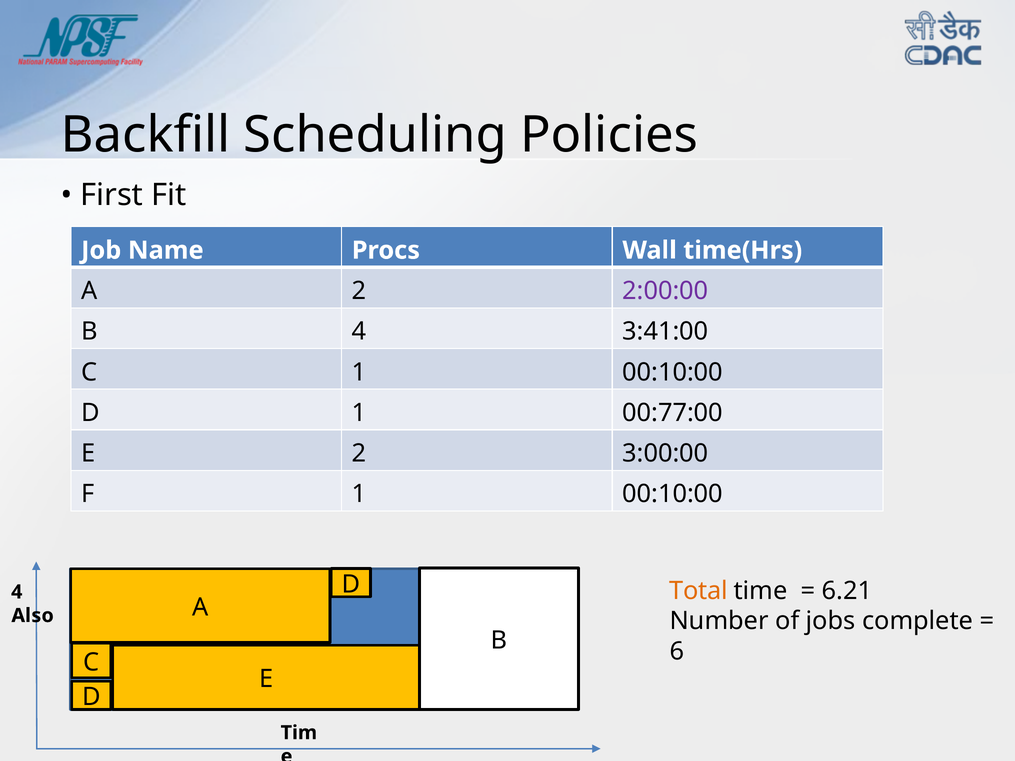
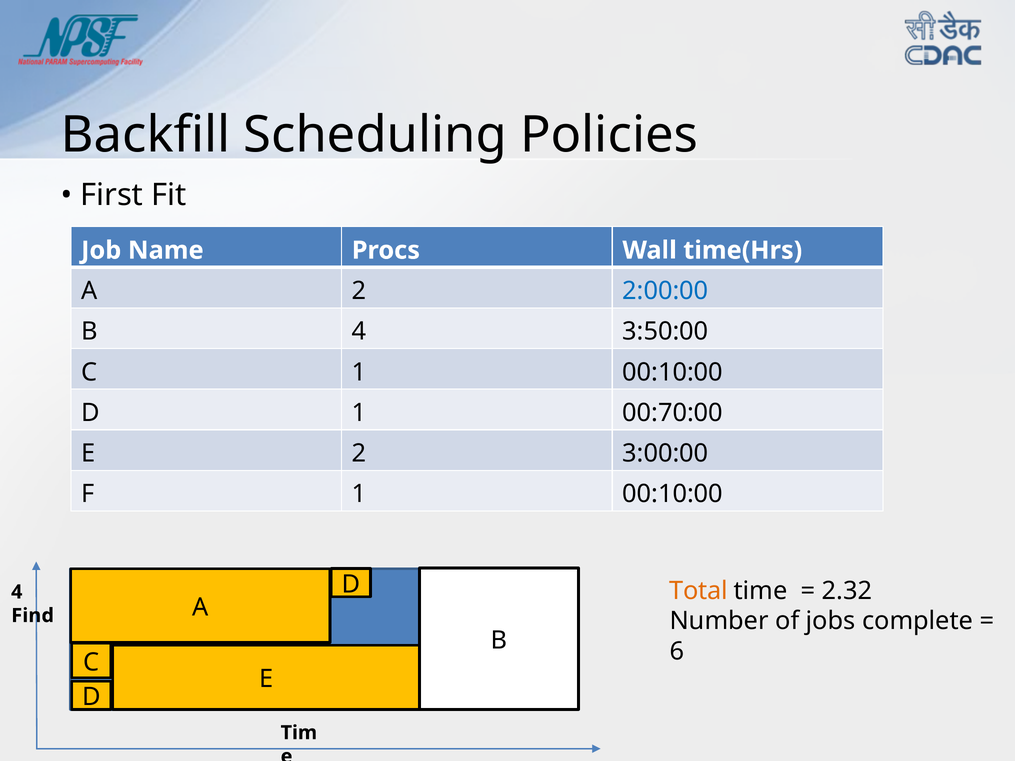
2:00:00 colour: purple -> blue
3:41:00: 3:41:00 -> 3:50:00
00:77:00: 00:77:00 -> 00:70:00
6.21: 6.21 -> 2.32
Also: Also -> Find
